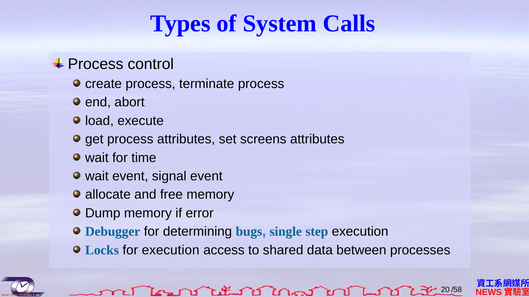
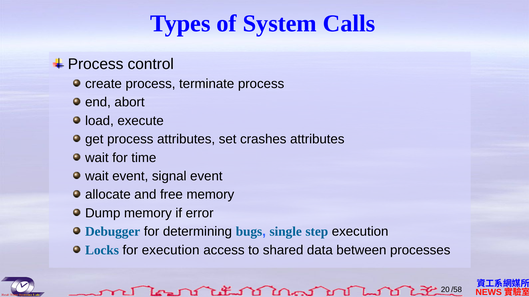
screens: screens -> crashes
